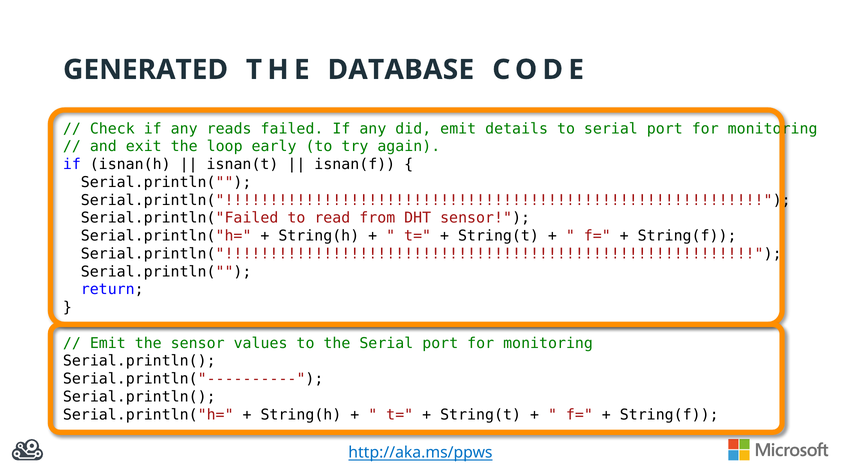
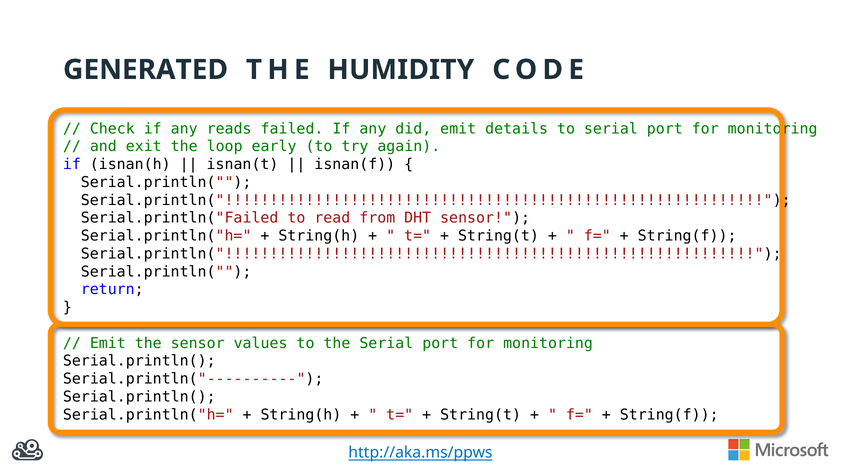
DATABASE: DATABASE -> HUMIDITY
